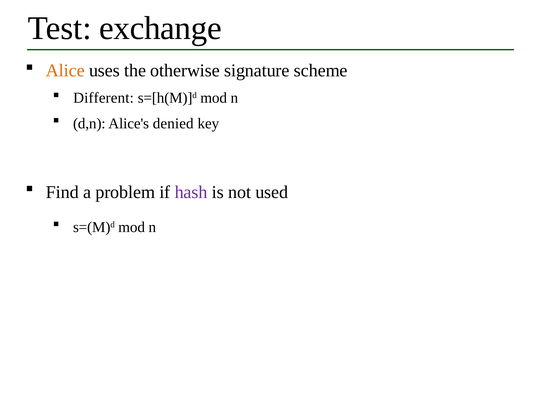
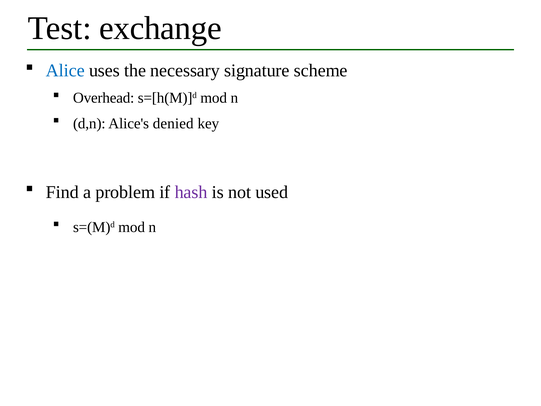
Alice colour: orange -> blue
otherwise: otherwise -> necessary
Different: Different -> Overhead
